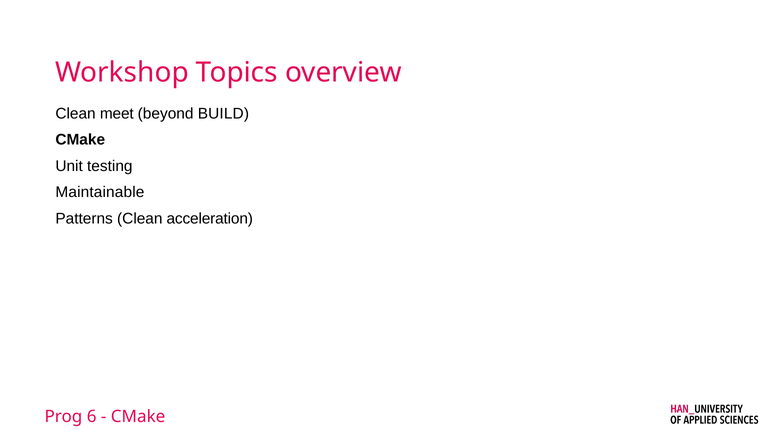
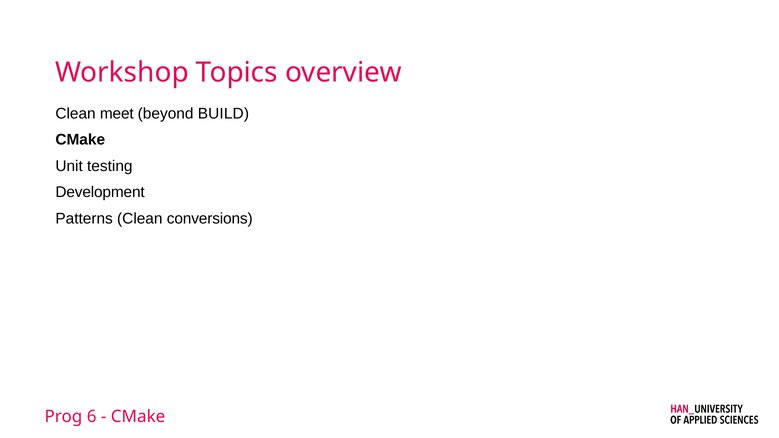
Maintainable: Maintainable -> Development
acceleration: acceleration -> conversions
